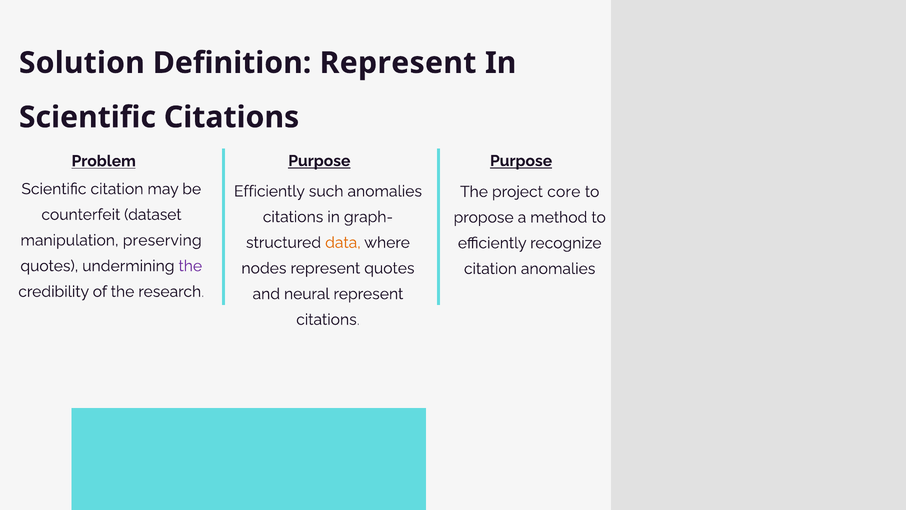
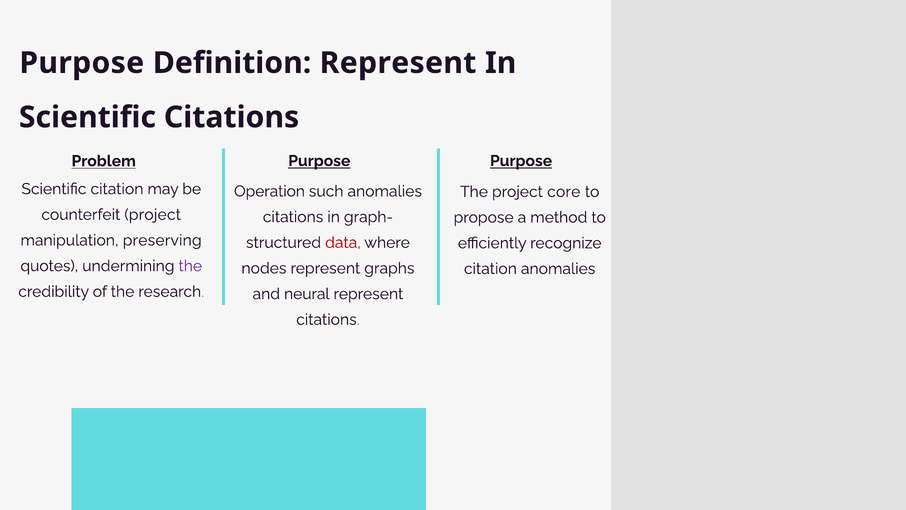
Solution at (82, 63): Solution -> Purpose
Efficiently at (269, 191): Efficiently -> Operation
counterfeit dataset: dataset -> project
data colour: orange -> red
represent quotes: quotes -> graphs
